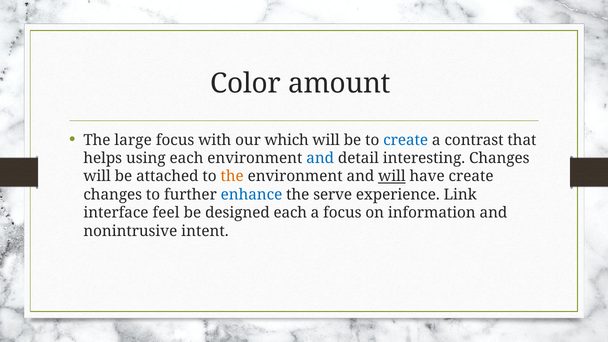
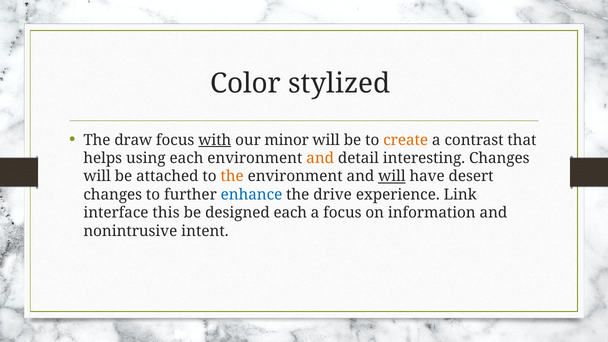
amount: amount -> stylized
large: large -> draw
with underline: none -> present
which: which -> minor
create at (406, 140) colour: blue -> orange
and at (320, 158) colour: blue -> orange
have create: create -> desert
serve: serve -> drive
feel: feel -> this
